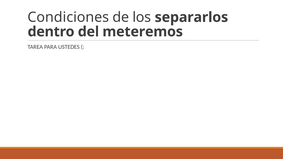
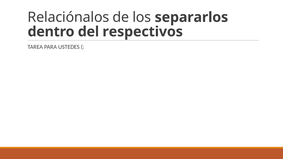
Condiciones: Condiciones -> Relaciónalos
meteremos: meteremos -> respectivos
